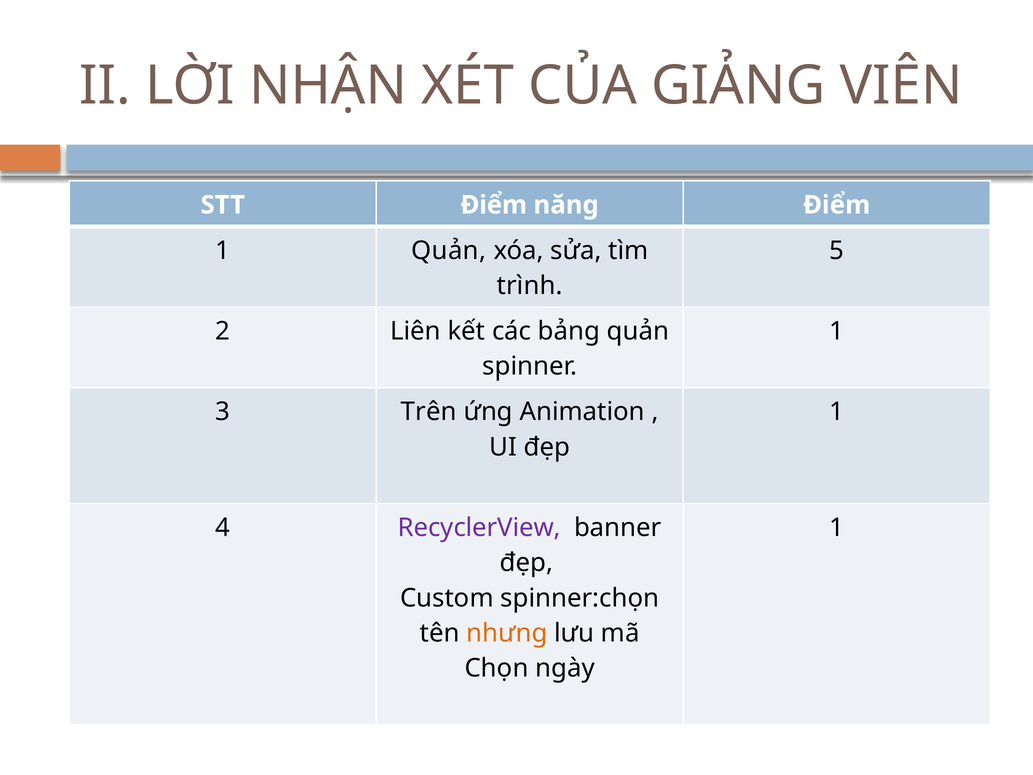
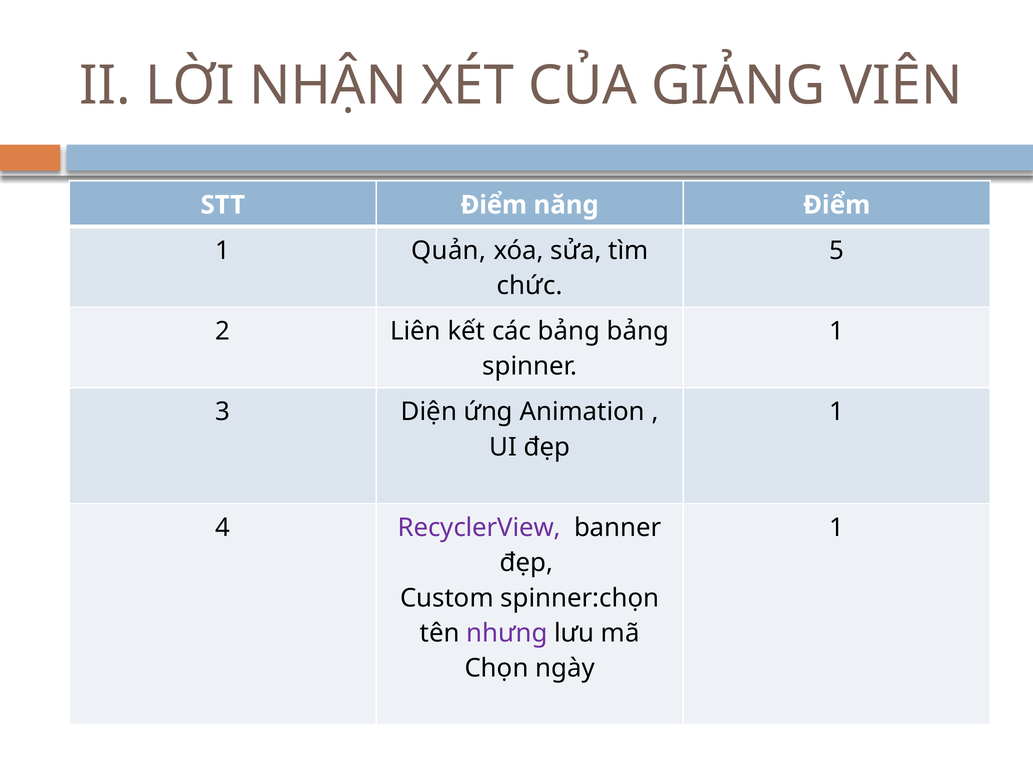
trình: trình -> chức
bảng quản: quản -> bảng
Trên: Trên -> Diện
nhưng colour: orange -> purple
